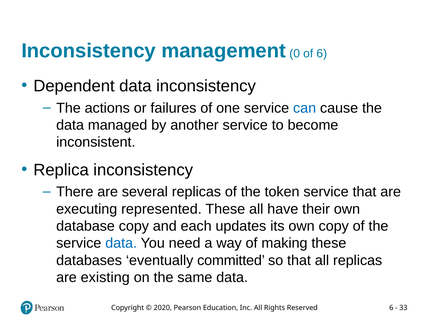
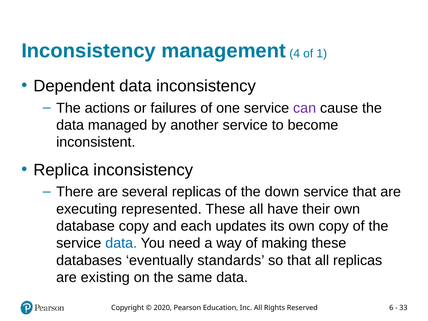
0: 0 -> 4
of 6: 6 -> 1
can colour: blue -> purple
token: token -> down
committed: committed -> standards
